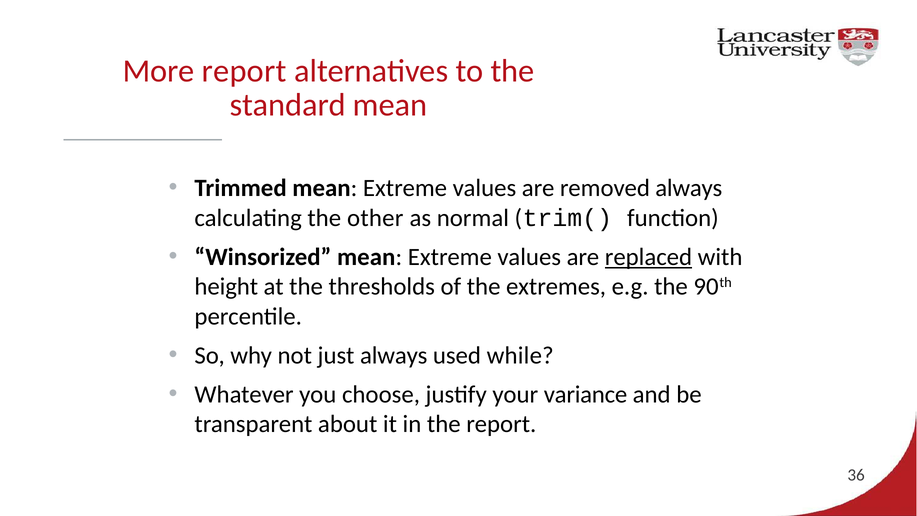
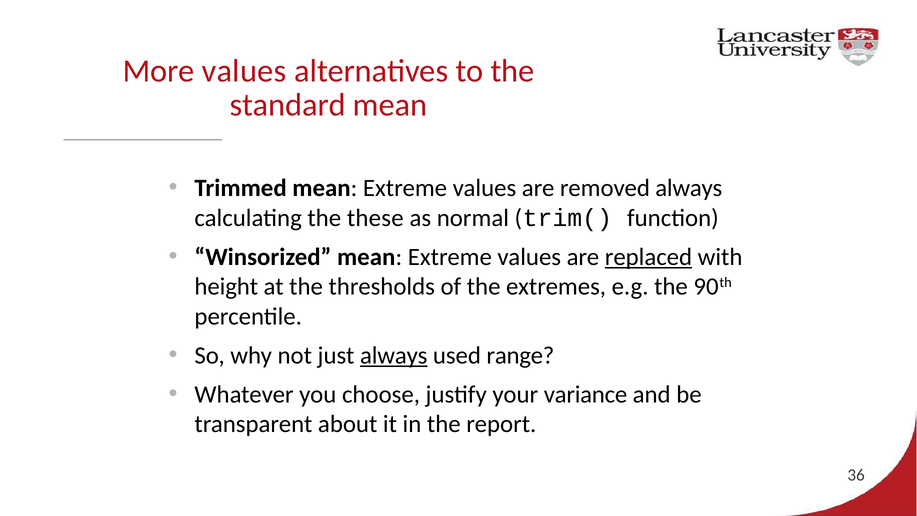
More report: report -> values
other: other -> these
always at (394, 355) underline: none -> present
while: while -> range
